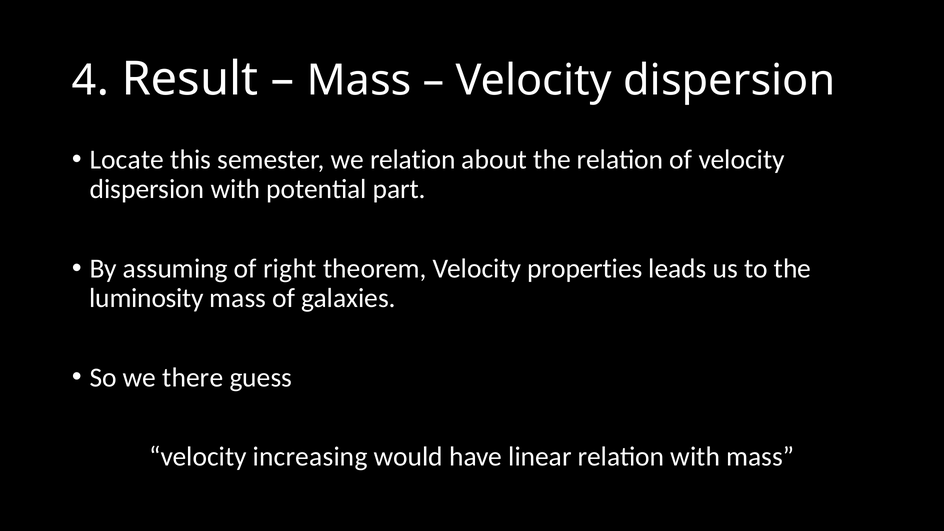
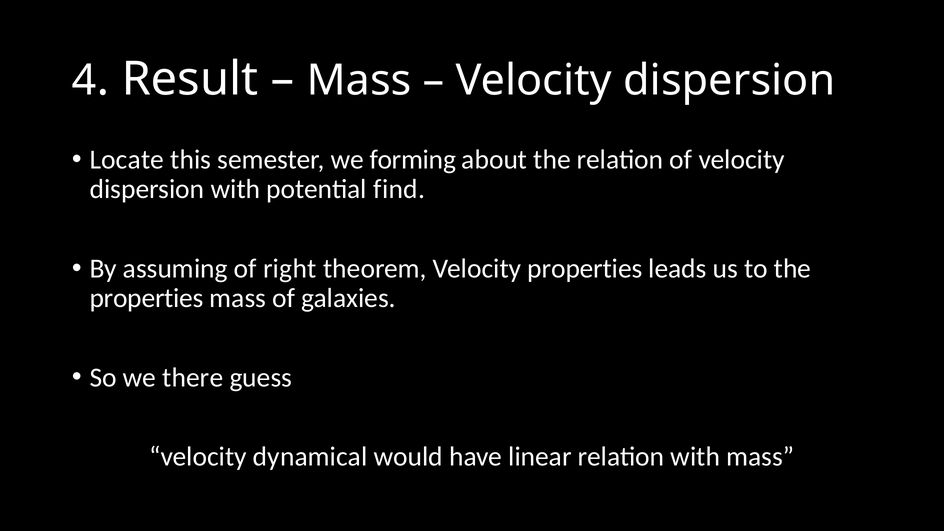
we relation: relation -> forming
part: part -> find
luminosity at (147, 298): luminosity -> properties
increasing: increasing -> dynamical
